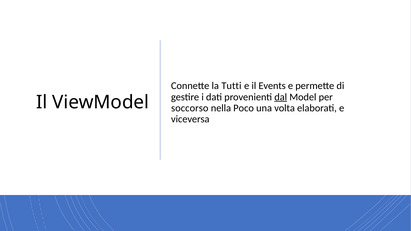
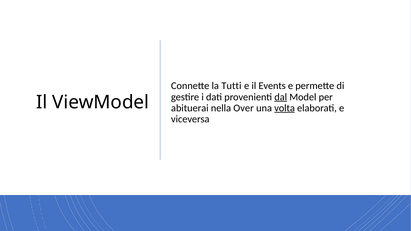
soccorso: soccorso -> abituerai
Poco: Poco -> Over
volta underline: none -> present
